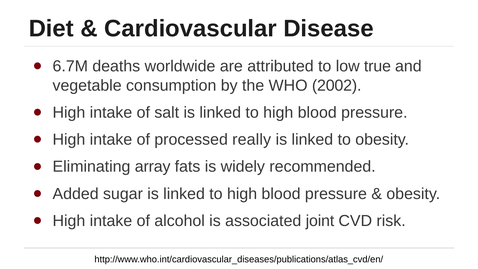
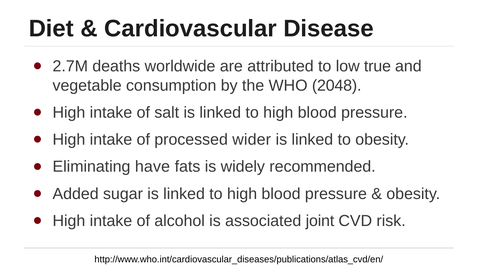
6.7M: 6.7M -> 2.7M
2002: 2002 -> 2048
really: really -> wider
array: array -> have
